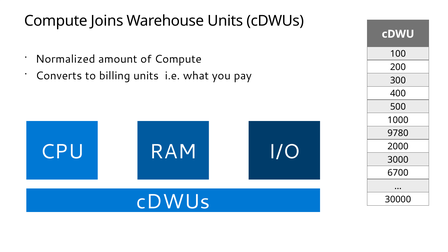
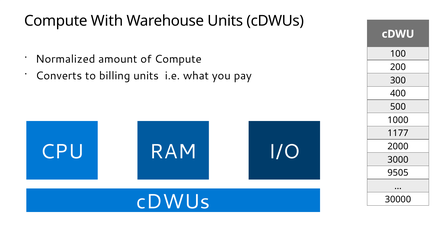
Joins: Joins -> With
9780: 9780 -> 1177
6700: 6700 -> 9505
